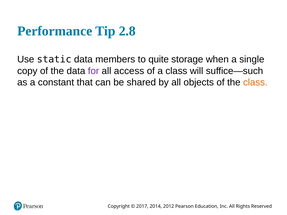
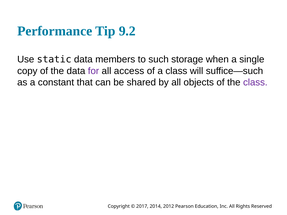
2.8: 2.8 -> 9.2
quite: quite -> such
class at (255, 82) colour: orange -> purple
